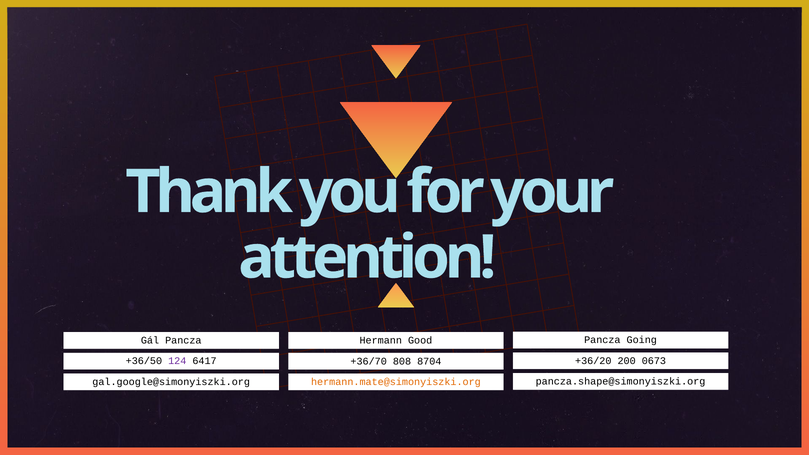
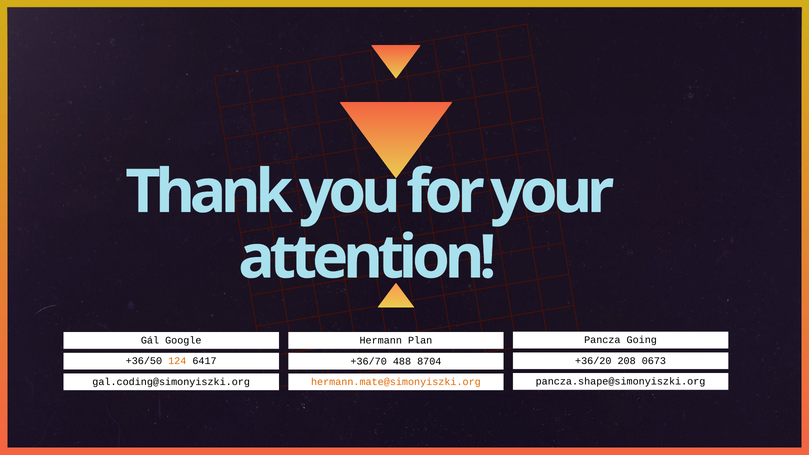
Gál Pancza: Pancza -> Google
Good: Good -> Plan
200: 200 -> 208
124 colour: purple -> orange
808: 808 -> 488
gal.google@simonyiszki.org: gal.google@simonyiszki.org -> gal.coding@simonyiszki.org
